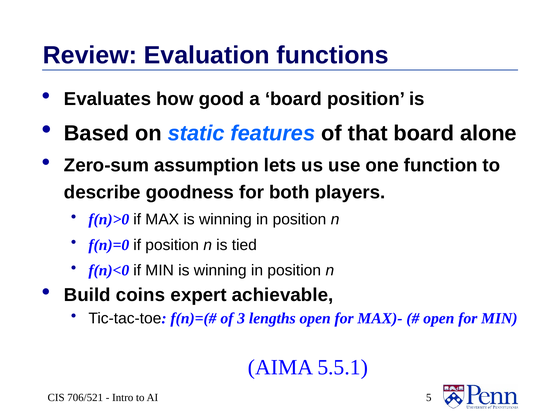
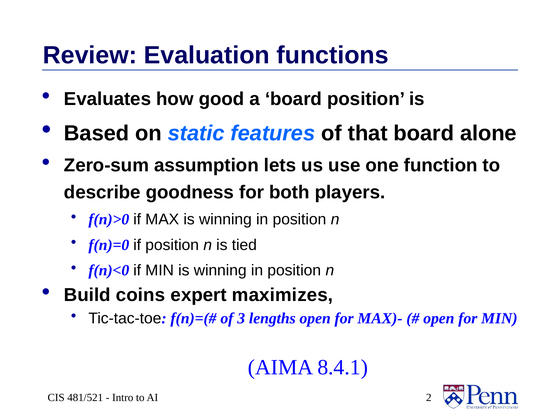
achievable: achievable -> maximizes
5.5.1: 5.5.1 -> 8.4.1
706/521: 706/521 -> 481/521
5: 5 -> 2
